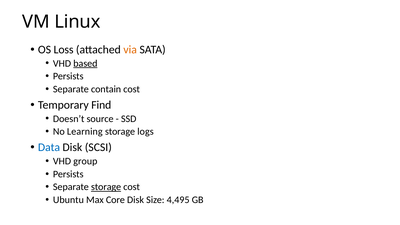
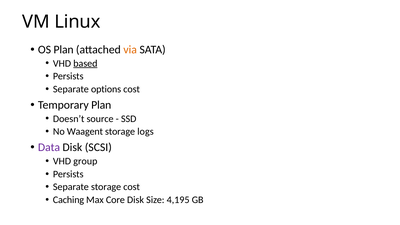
OS Loss: Loss -> Plan
contain: contain -> options
Temporary Find: Find -> Plan
Learning: Learning -> Waagent
Data colour: blue -> purple
storage at (106, 187) underline: present -> none
Ubuntu: Ubuntu -> Caching
4,495: 4,495 -> 4,195
